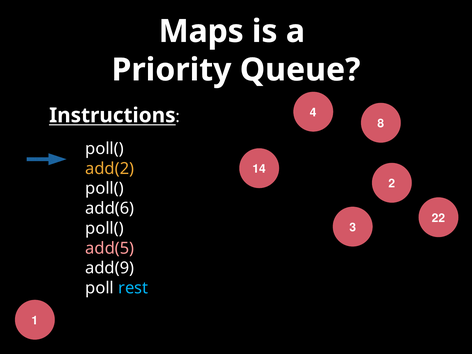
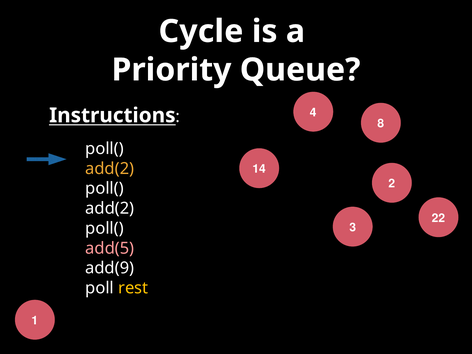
Maps: Maps -> Cycle
add(6 at (110, 208): add(6 -> add(2
rest colour: light blue -> yellow
